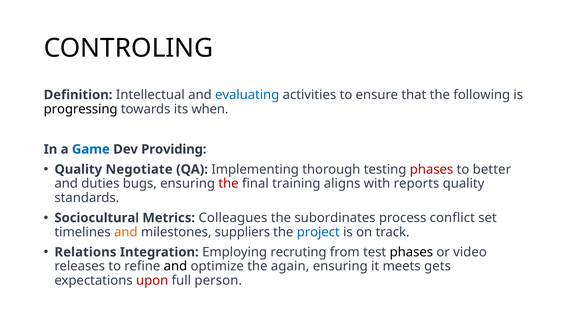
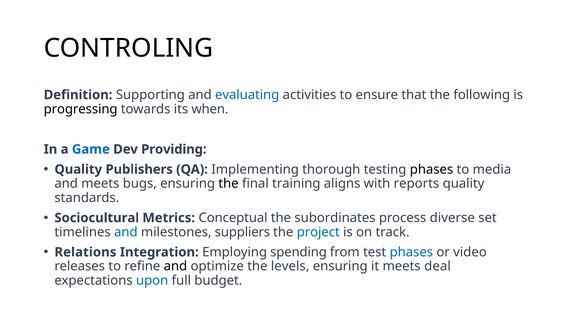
Intellectual: Intellectual -> Supporting
Negotiate: Negotiate -> Publishers
phases at (432, 170) colour: red -> black
better: better -> media
and duties: duties -> meets
the at (229, 184) colour: red -> black
Colleagues: Colleagues -> Conceptual
conflict: conflict -> diverse
and at (126, 232) colour: orange -> blue
recruting: recruting -> spending
phases at (411, 252) colour: black -> blue
again: again -> levels
gets: gets -> deal
upon colour: red -> blue
person: person -> budget
